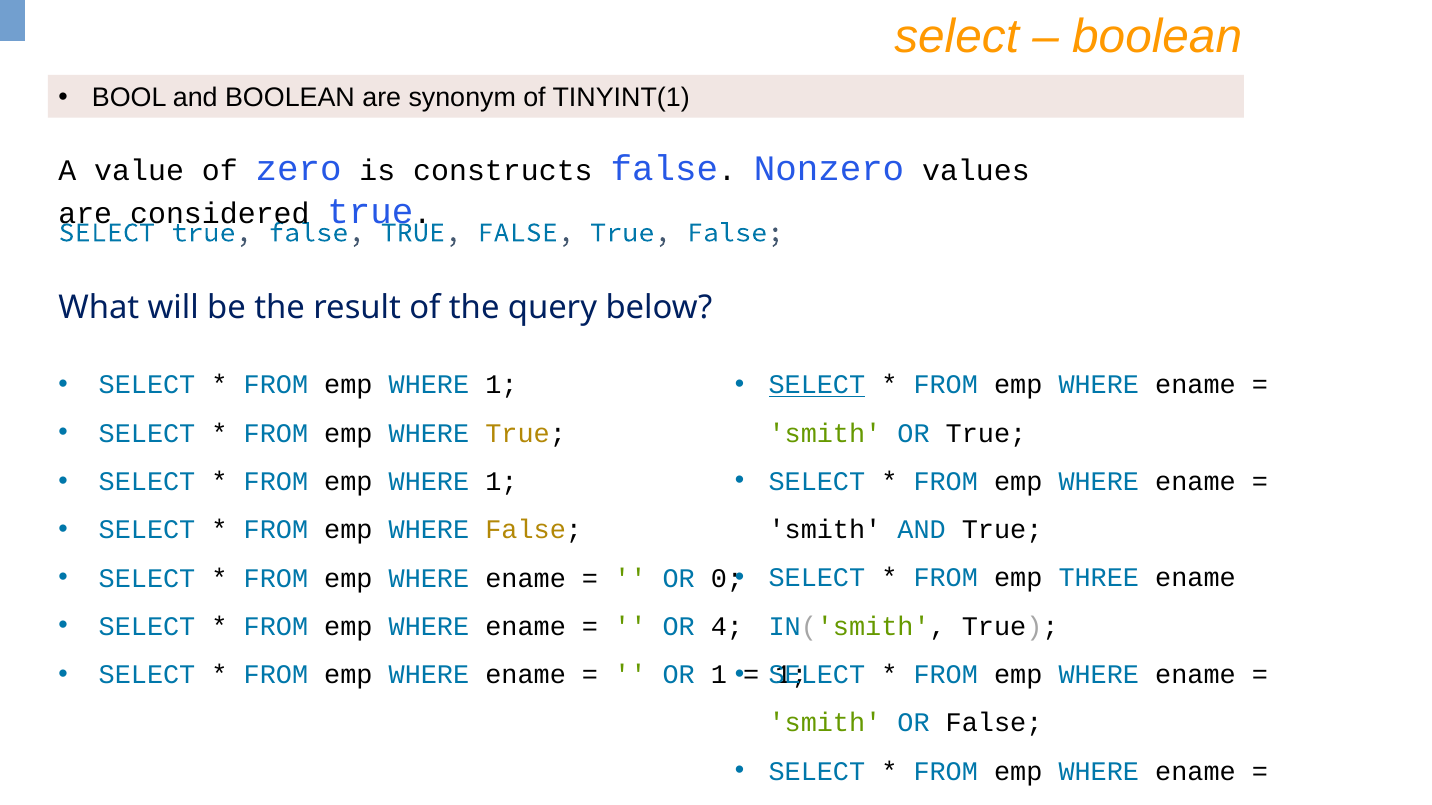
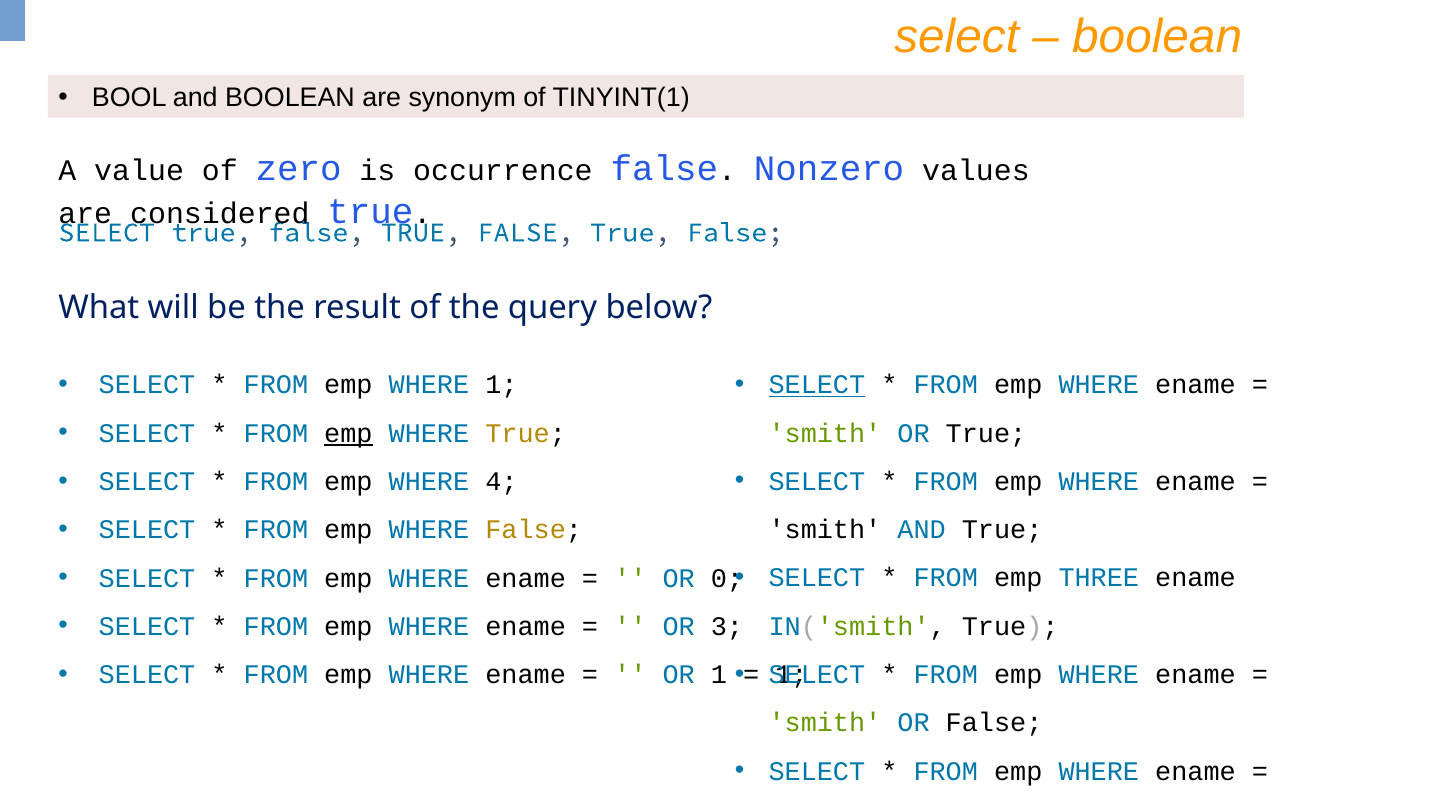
constructs: constructs -> occurrence
emp at (348, 434) underline: none -> present
1 at (501, 482): 1 -> 4
4: 4 -> 3
